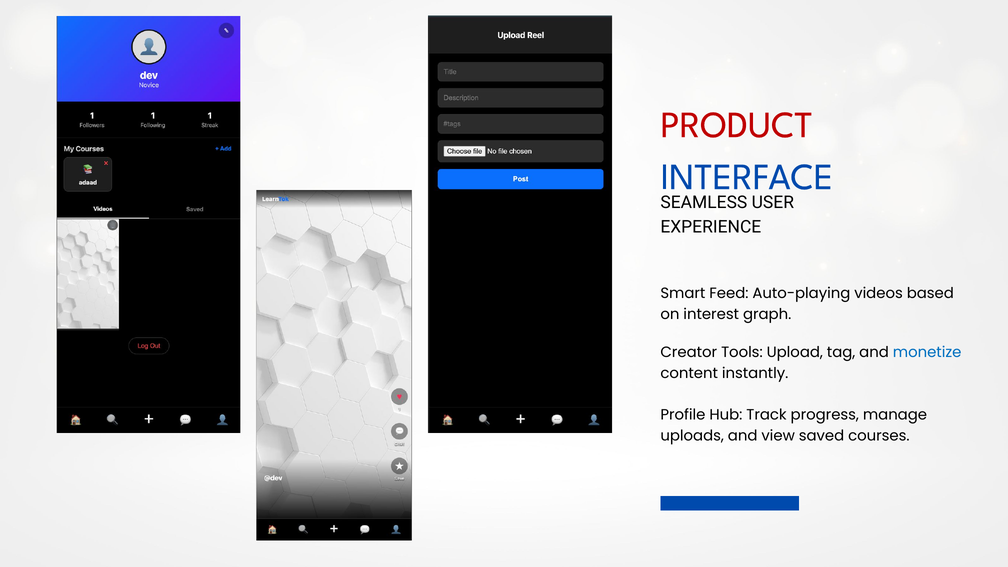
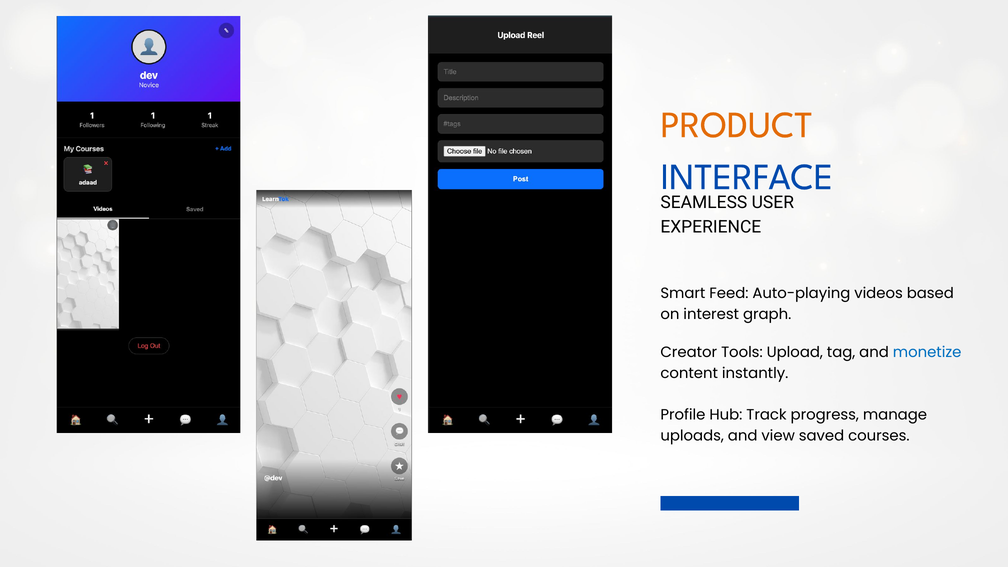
PRODUCT colour: red -> orange
